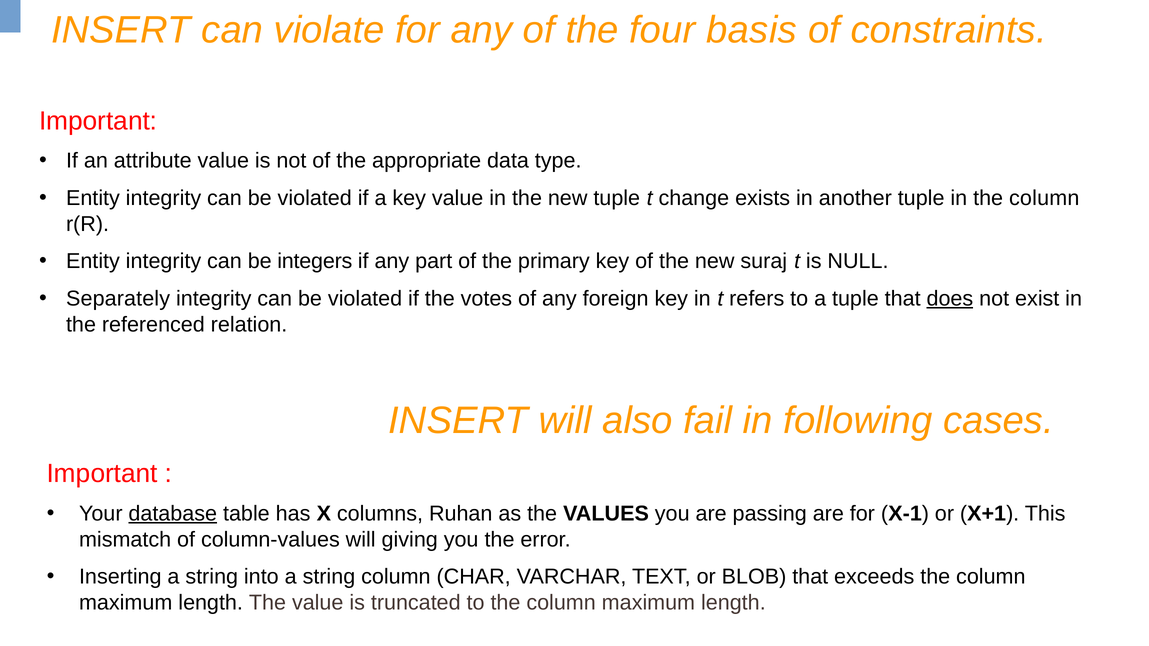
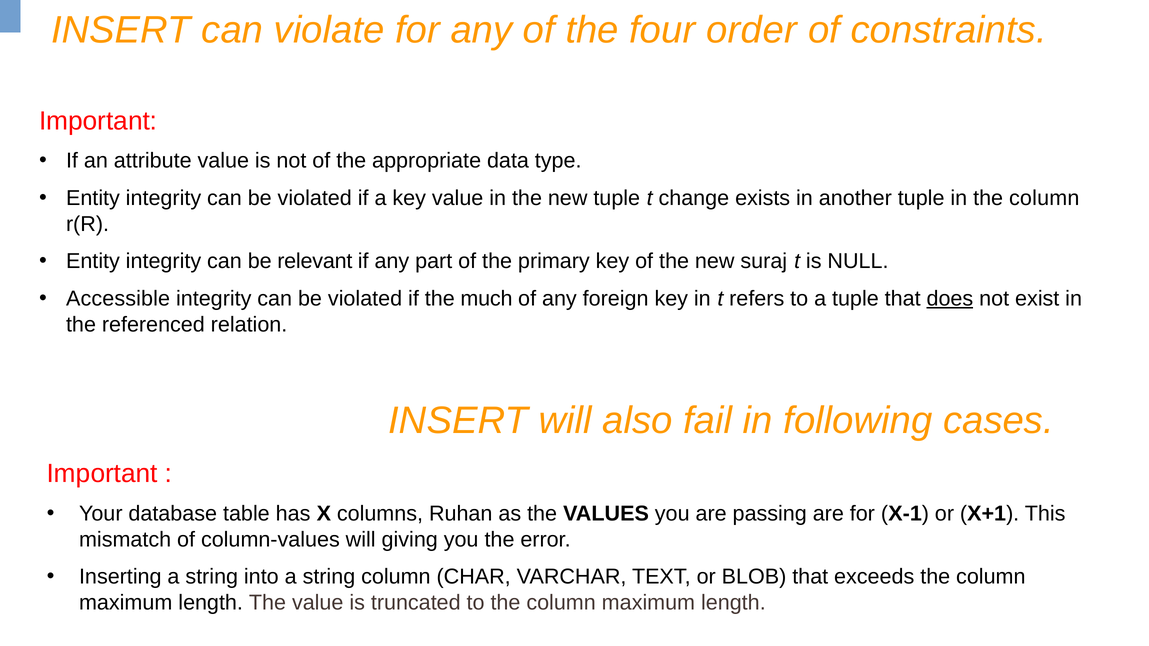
basis: basis -> order
integers: integers -> relevant
Separately: Separately -> Accessible
votes: votes -> much
database underline: present -> none
